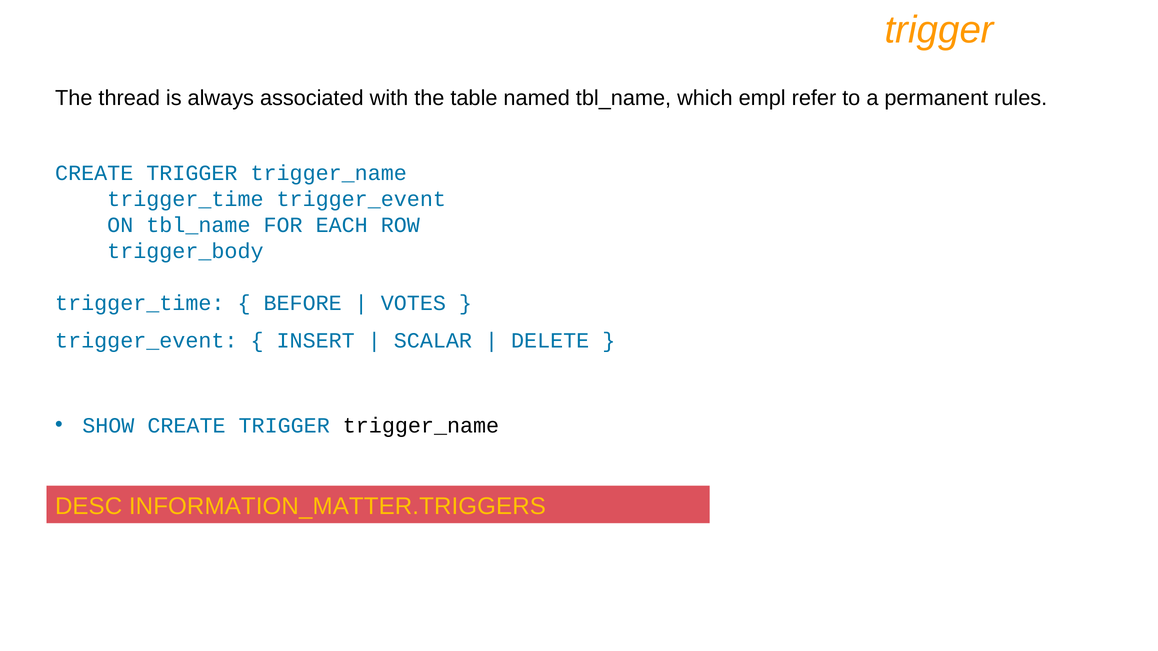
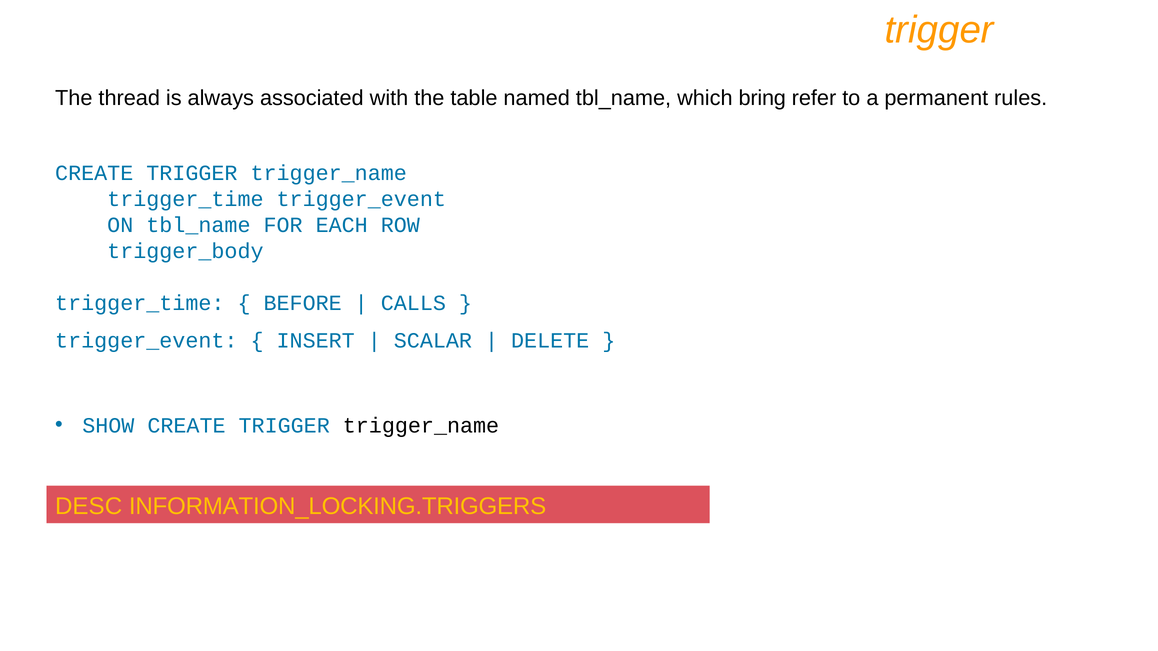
empl: empl -> bring
VOTES: VOTES -> CALLS
INFORMATION_MATTER.TRIGGERS: INFORMATION_MATTER.TRIGGERS -> INFORMATION_LOCKING.TRIGGERS
